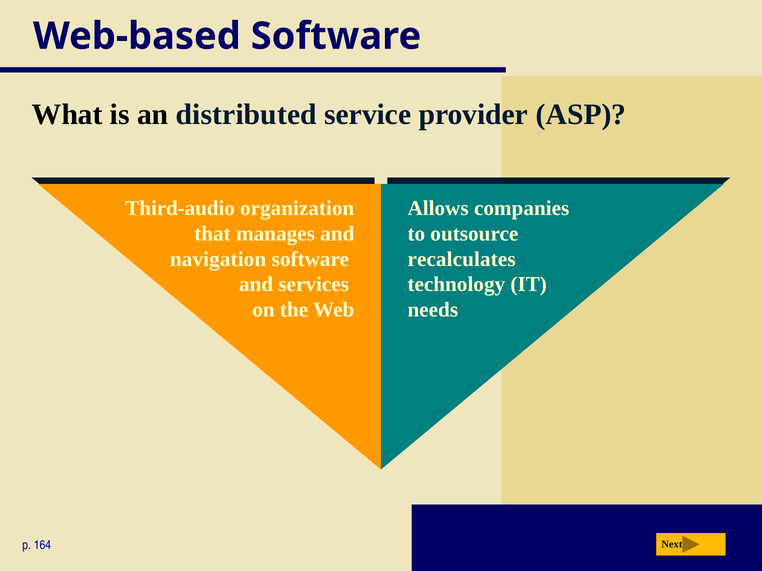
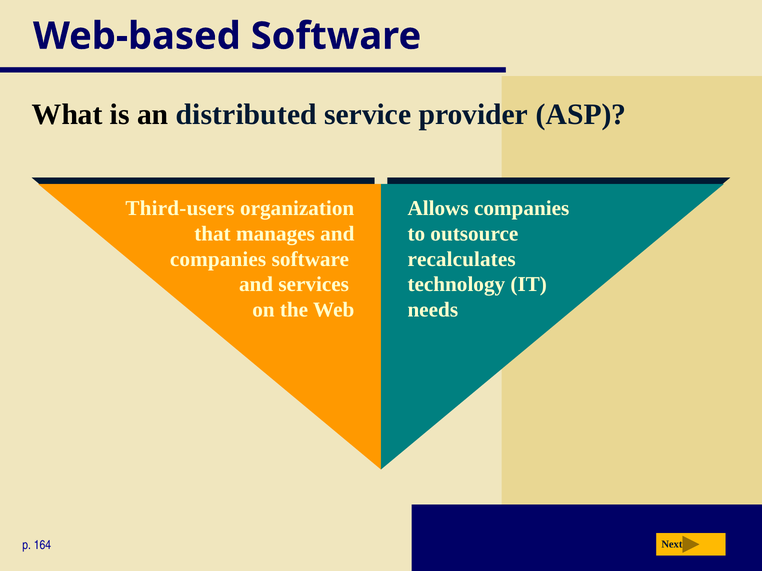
Third-audio: Third-audio -> Third-users
navigation at (218, 259): navigation -> companies
